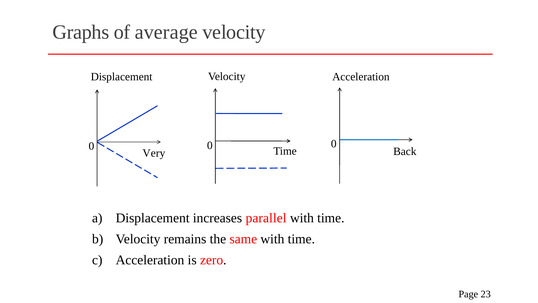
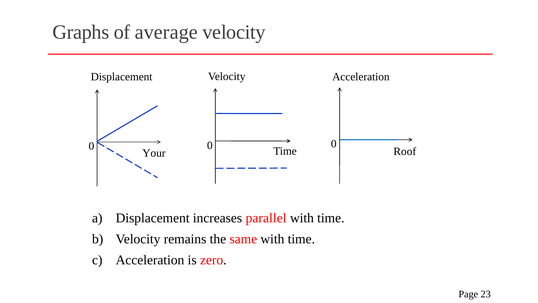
Back: Back -> Roof
Very: Very -> Your
